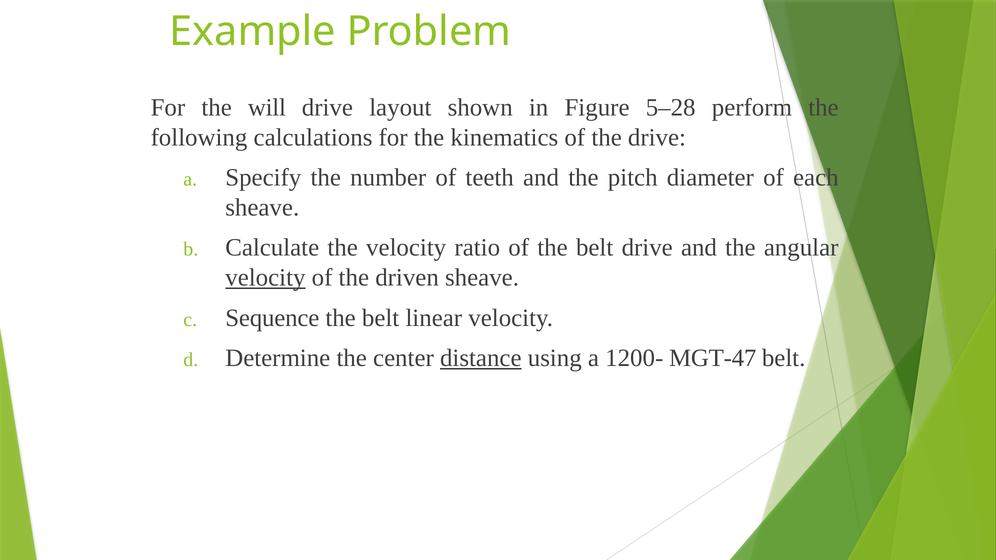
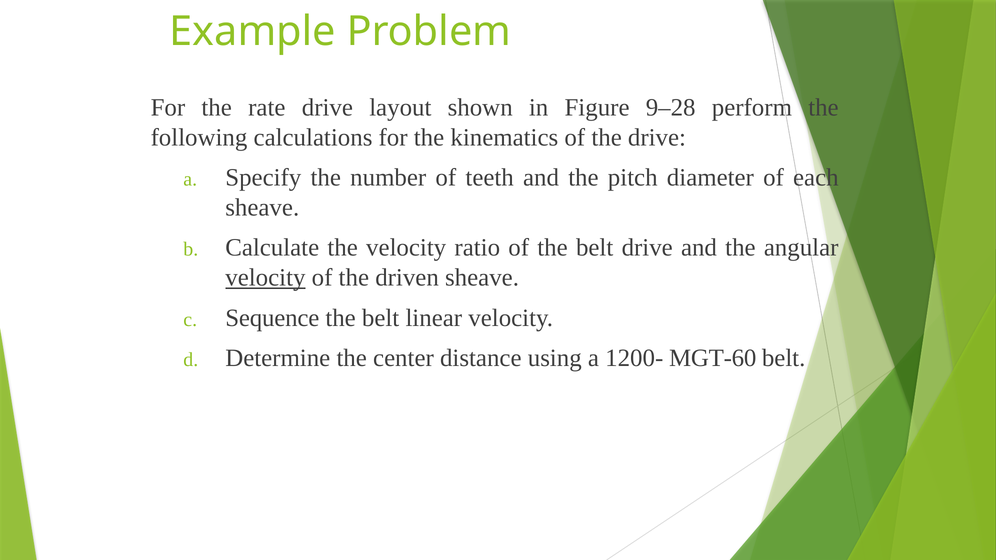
will: will -> rate
5–28: 5–28 -> 9–28
distance underline: present -> none
MGT-47: MGT-47 -> MGT-60
